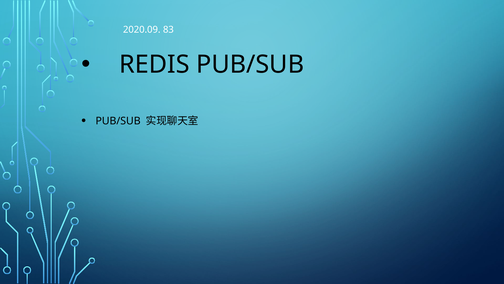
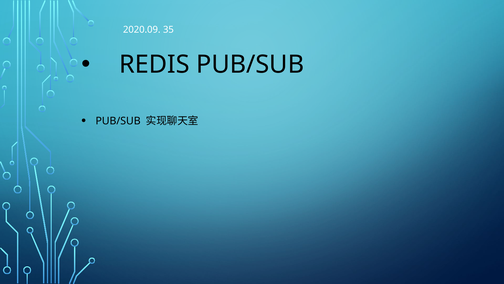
83: 83 -> 35
